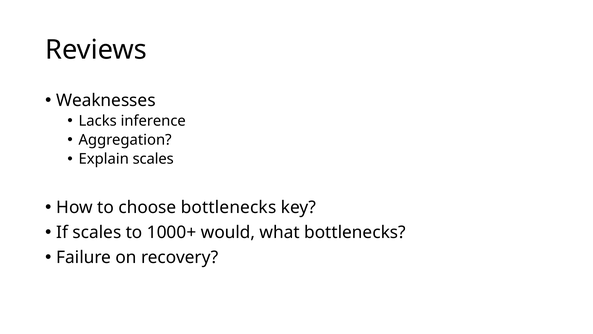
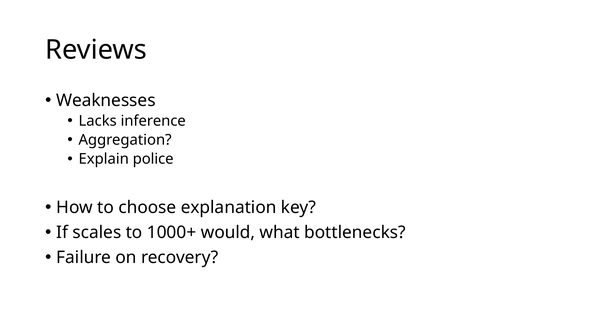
Explain scales: scales -> police
choose bottlenecks: bottlenecks -> explanation
